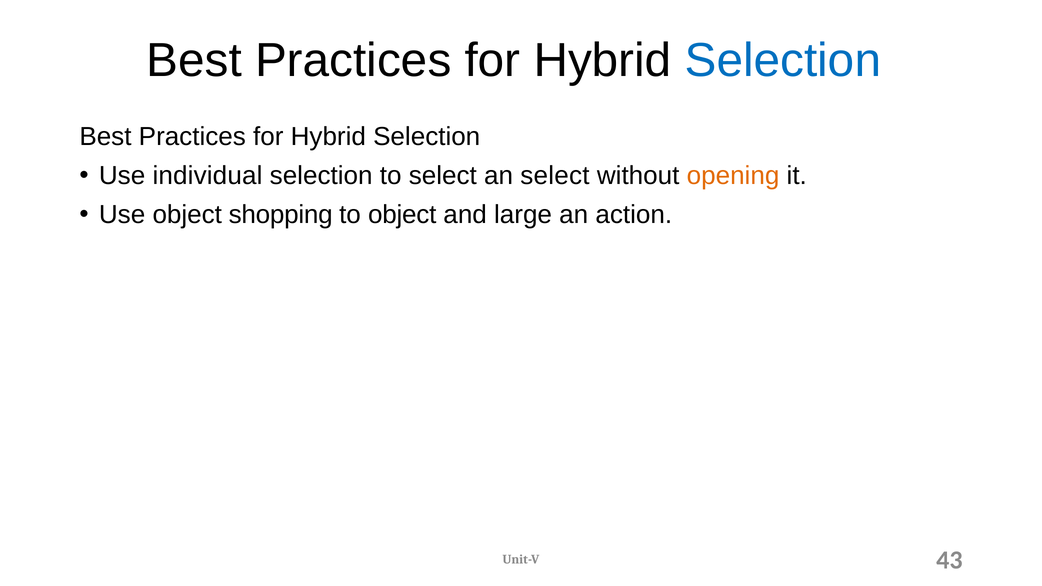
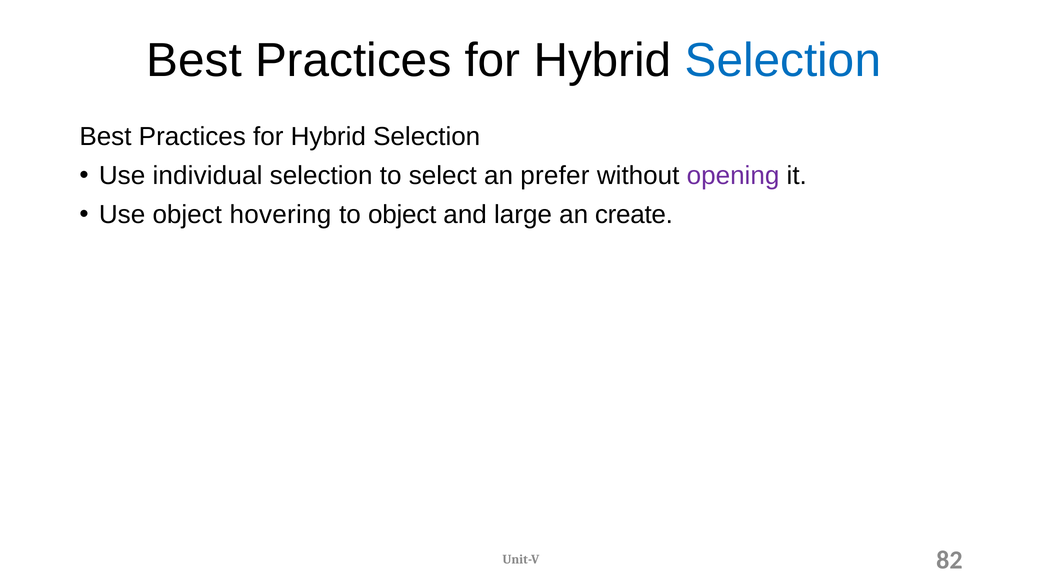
an select: select -> prefer
opening colour: orange -> purple
shopping: shopping -> hovering
action: action -> create
43: 43 -> 82
